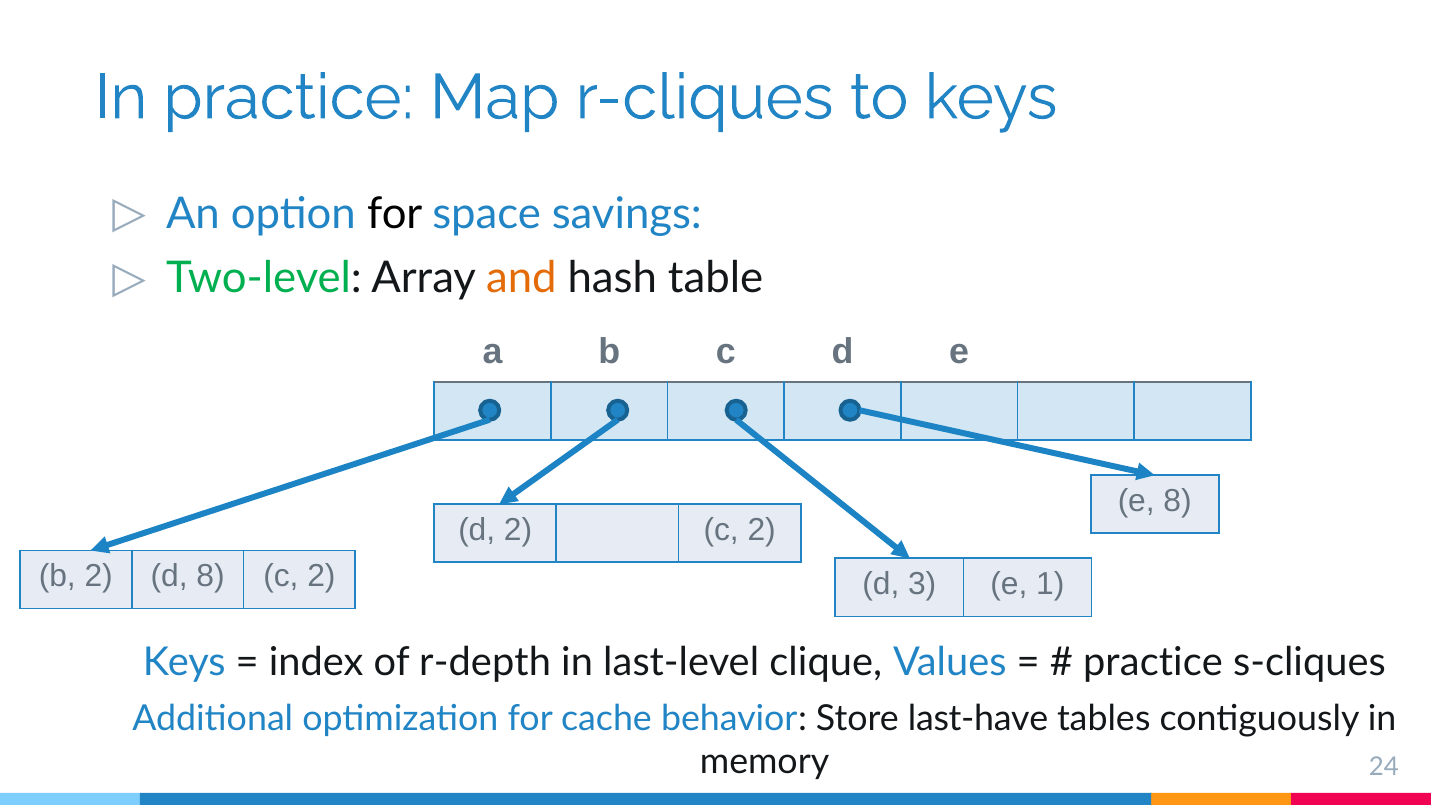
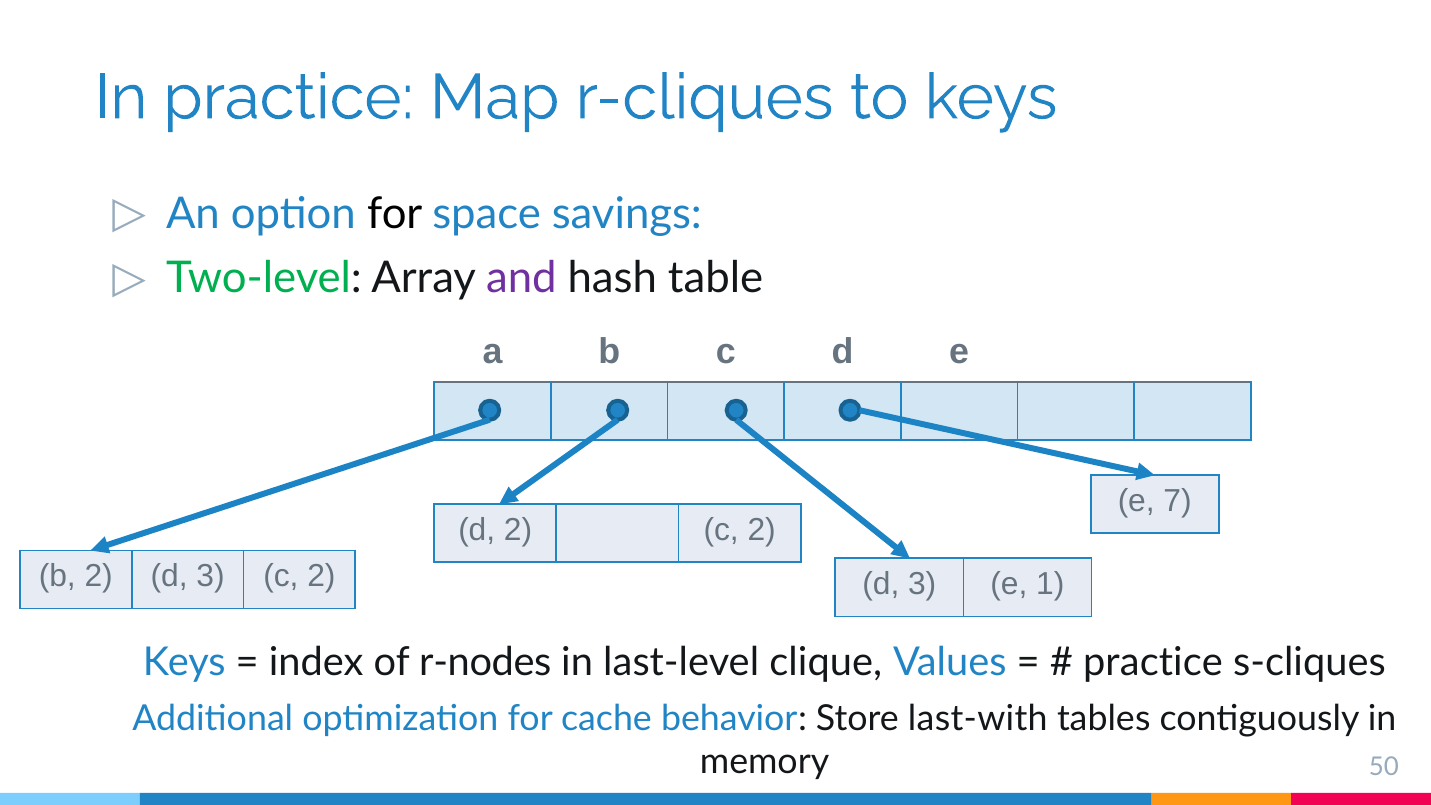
and colour: orange -> purple
e 8: 8 -> 7
b 2 d 8: 8 -> 3
r-depth: r-depth -> r-nodes
last-have: last-have -> last-with
24: 24 -> 50
